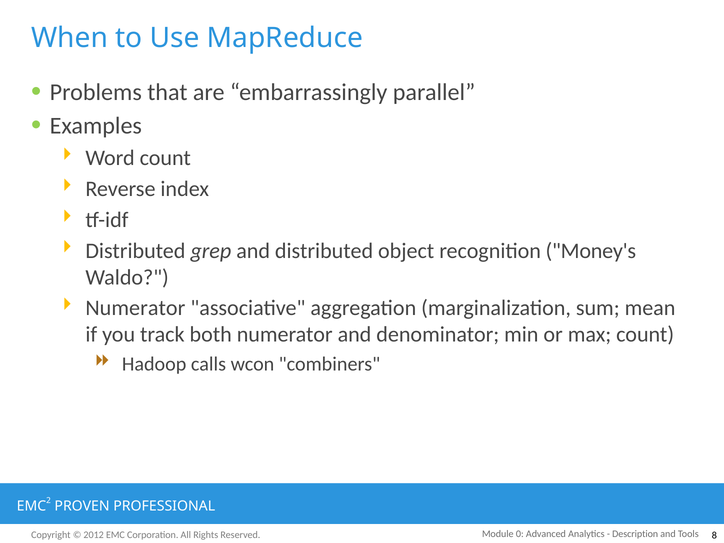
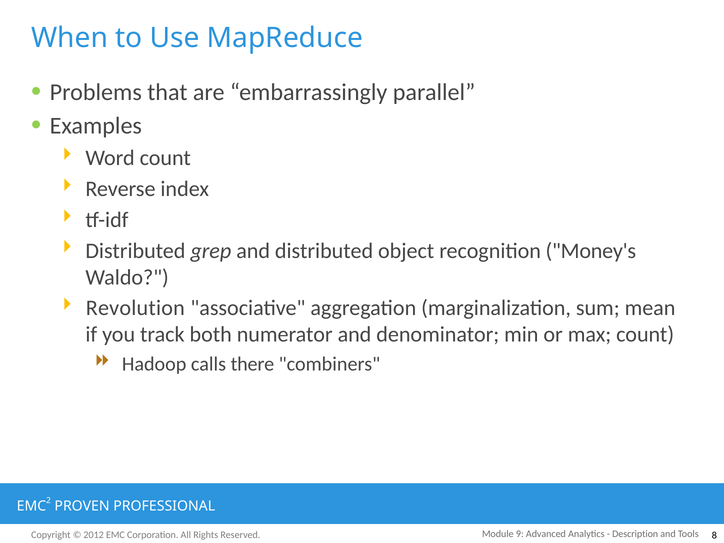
Numerator at (135, 308): Numerator -> Revolution
wcon: wcon -> there
0: 0 -> 9
